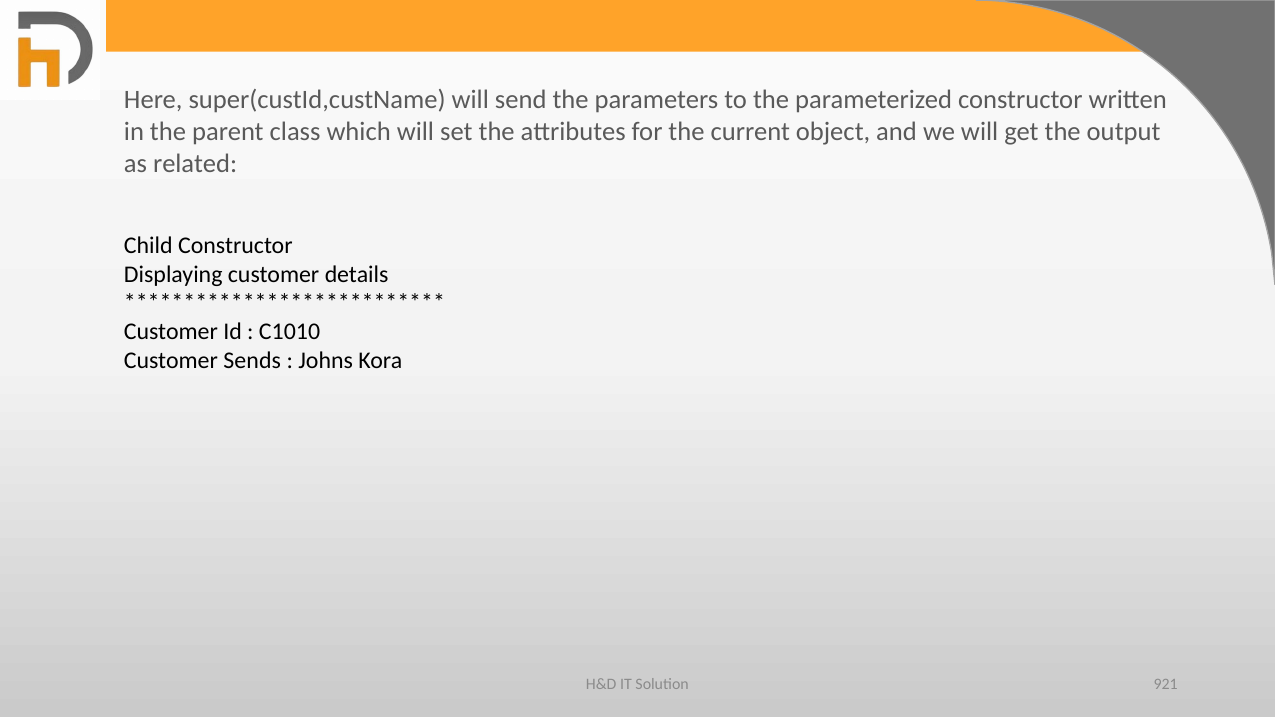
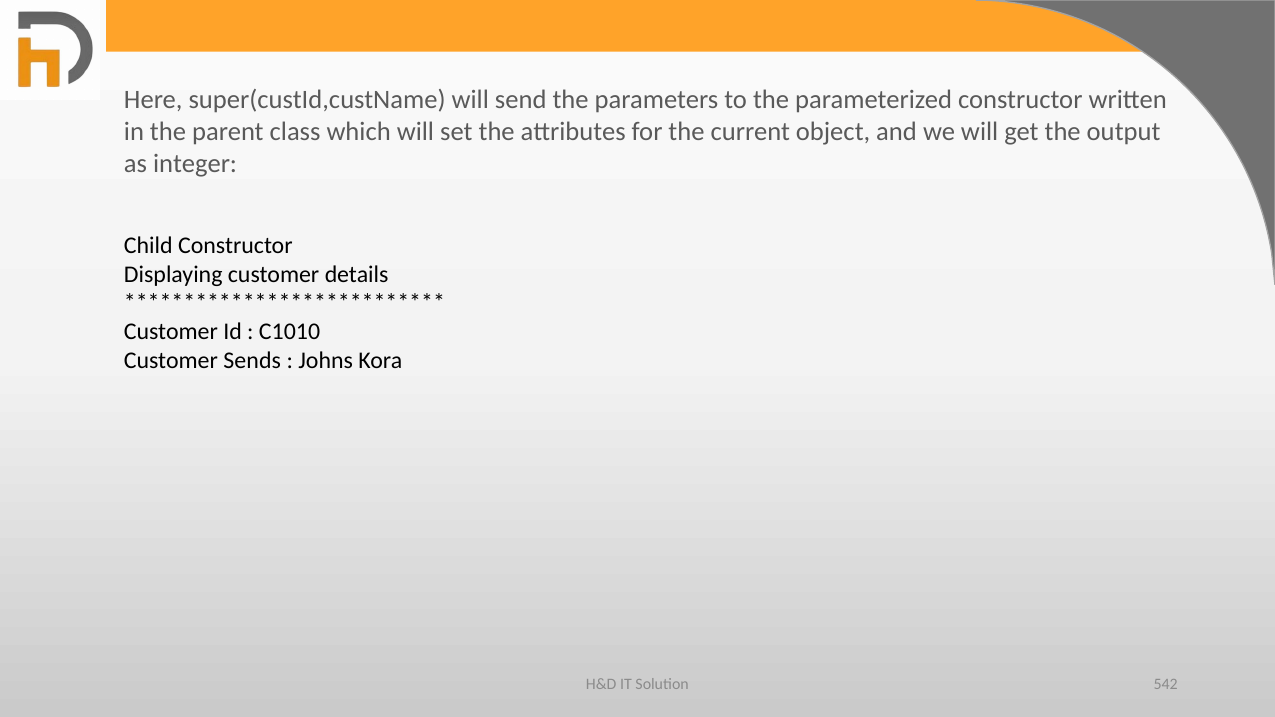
related: related -> integer
921: 921 -> 542
